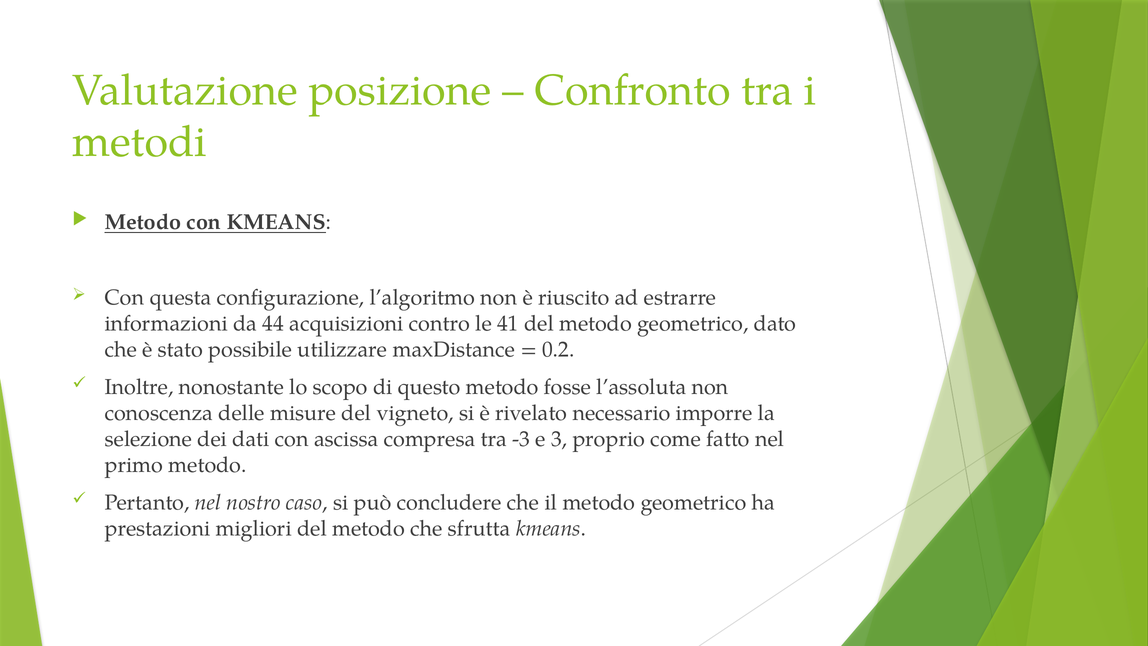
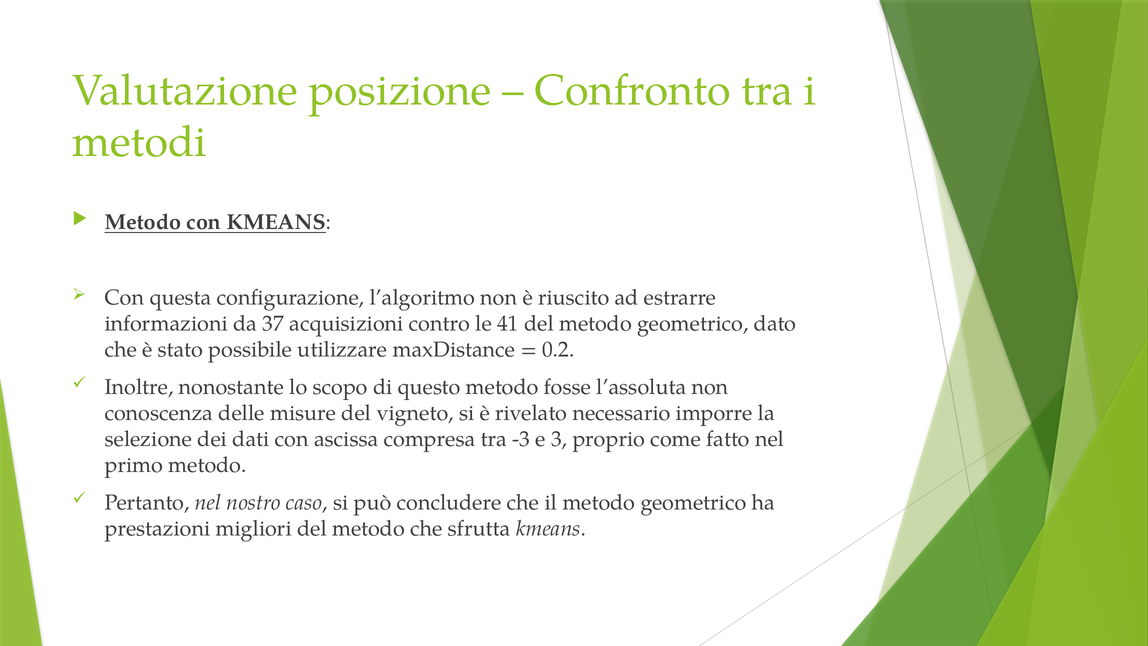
44: 44 -> 37
